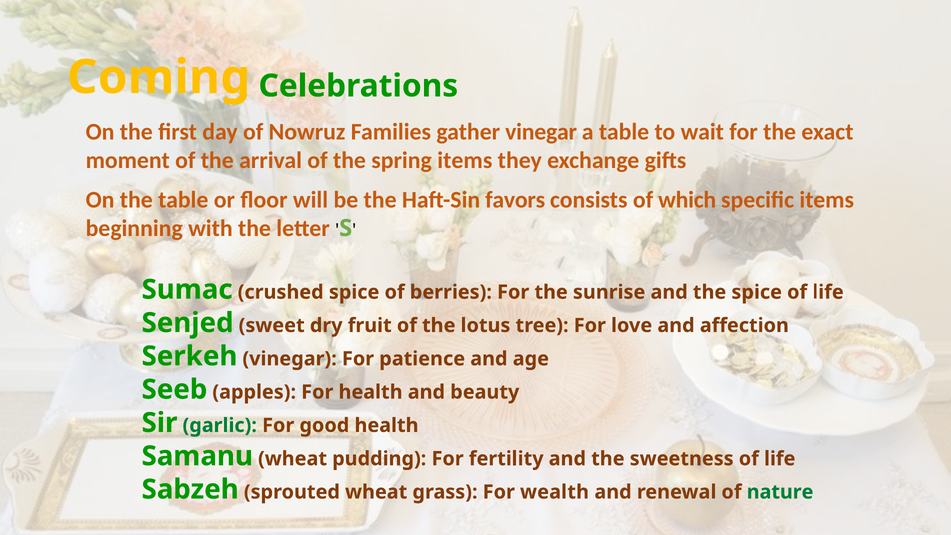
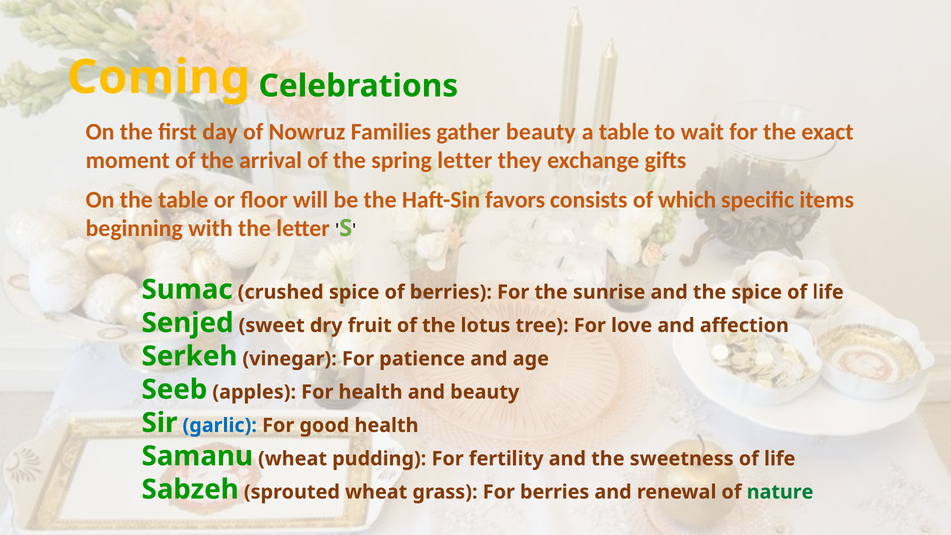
gather vinegar: vinegar -> beauty
spring items: items -> letter
garlic colour: green -> blue
For wealth: wealth -> berries
